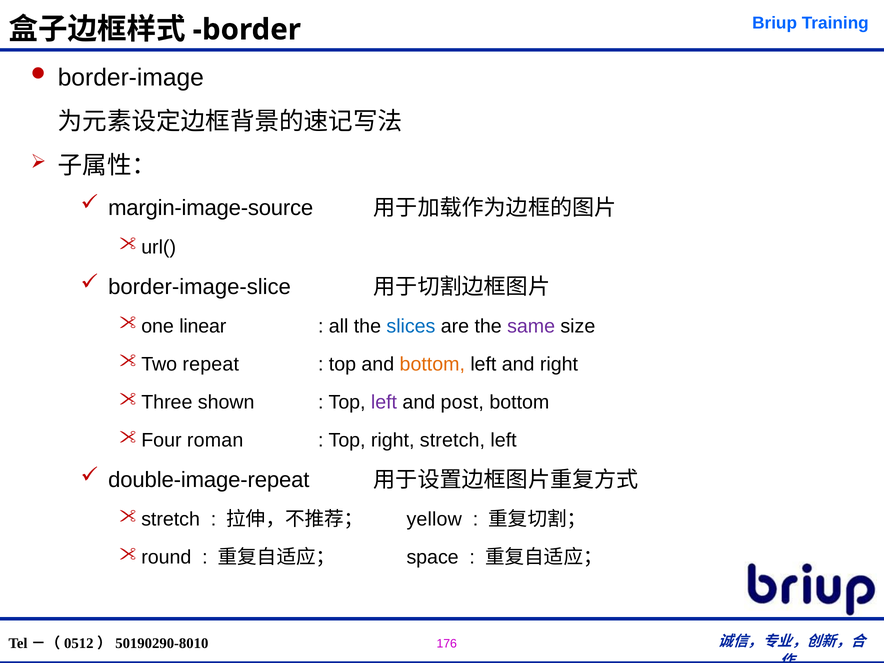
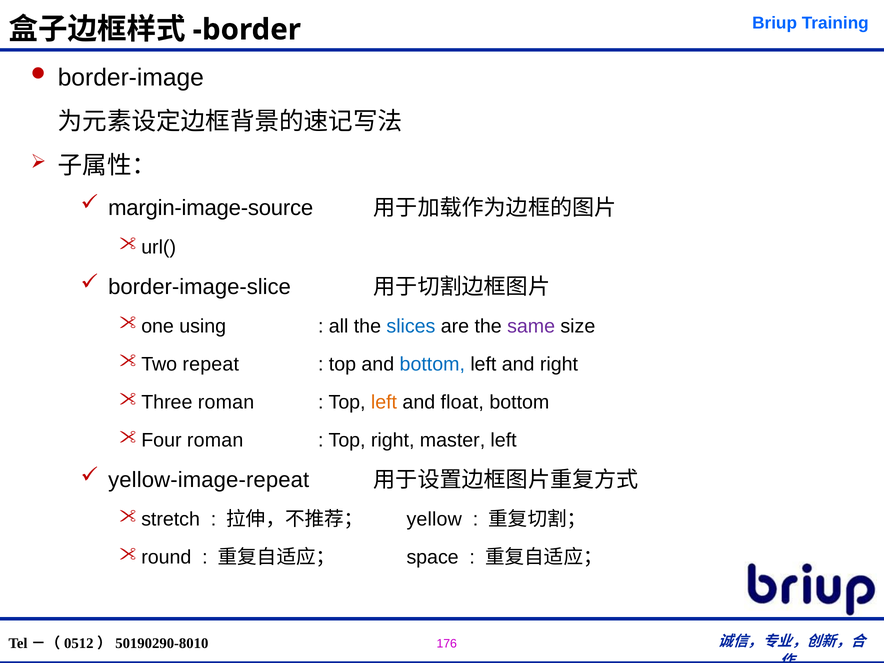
linear: linear -> using
bottom at (432, 364) colour: orange -> blue
shown at (226, 402): shown -> roman
left at (384, 402) colour: purple -> orange
post: post -> float
stretch: stretch -> master
double-image-repeat: double-image-repeat -> yellow-image-repeat
